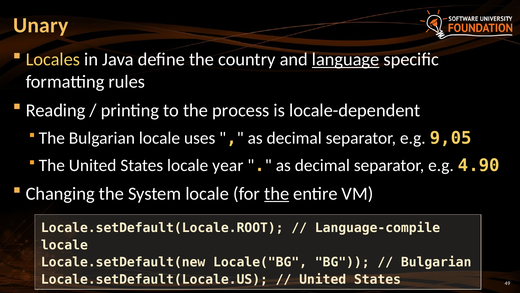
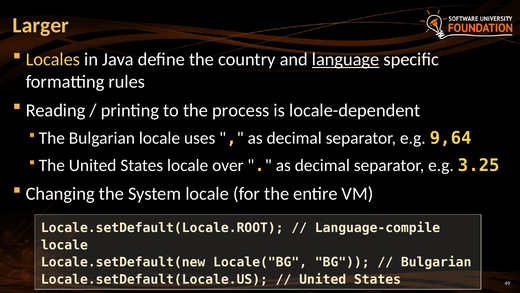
Unary: Unary -> Larger
9,05: 9,05 -> 9,64
year: year -> over
4.90: 4.90 -> 3.25
the at (277, 193) underline: present -> none
